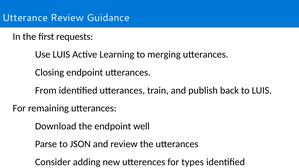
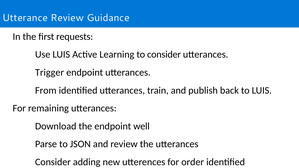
to merging: merging -> consider
Closing: Closing -> Trigger
types: types -> order
